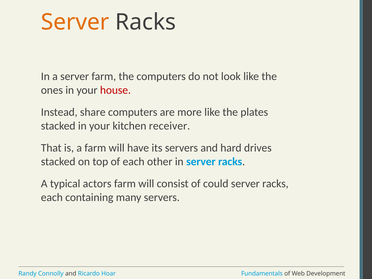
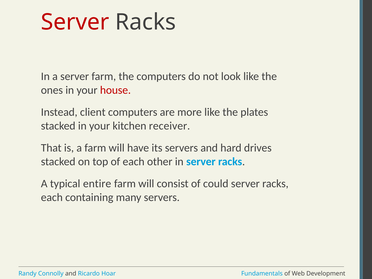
Server at (75, 22) colour: orange -> red
share: share -> client
actors: actors -> entire
